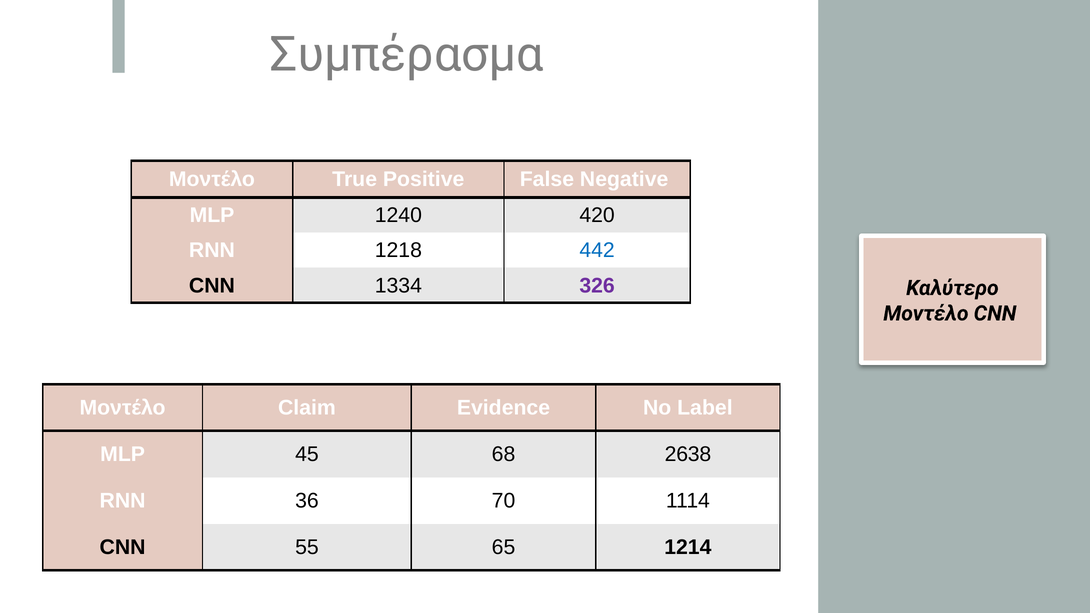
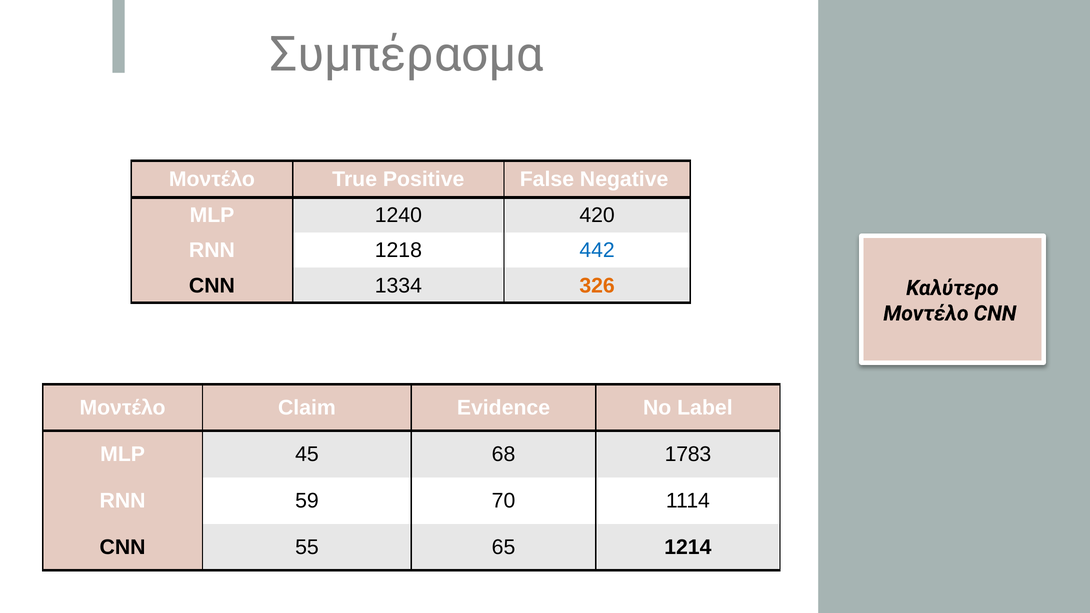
326 colour: purple -> orange
2638: 2638 -> 1783
36: 36 -> 59
